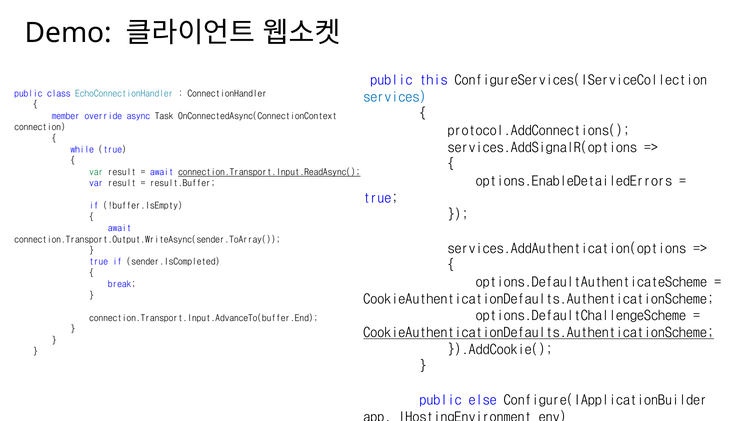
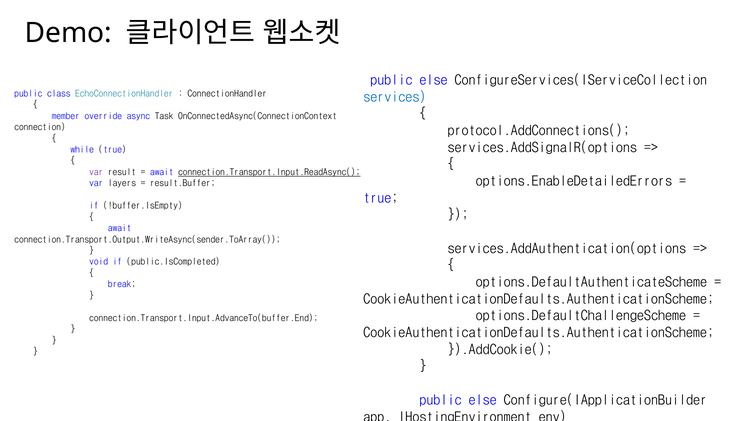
this at (434, 80): this -> else
var at (96, 172) colour: green -> purple
result at (122, 183): result -> layers
true at (99, 262): true -> void
sender.IsCompleted: sender.IsCompleted -> public.IsCompleted
CookieAuthenticationDefaults.AuthenticationScheme at (539, 333) underline: present -> none
